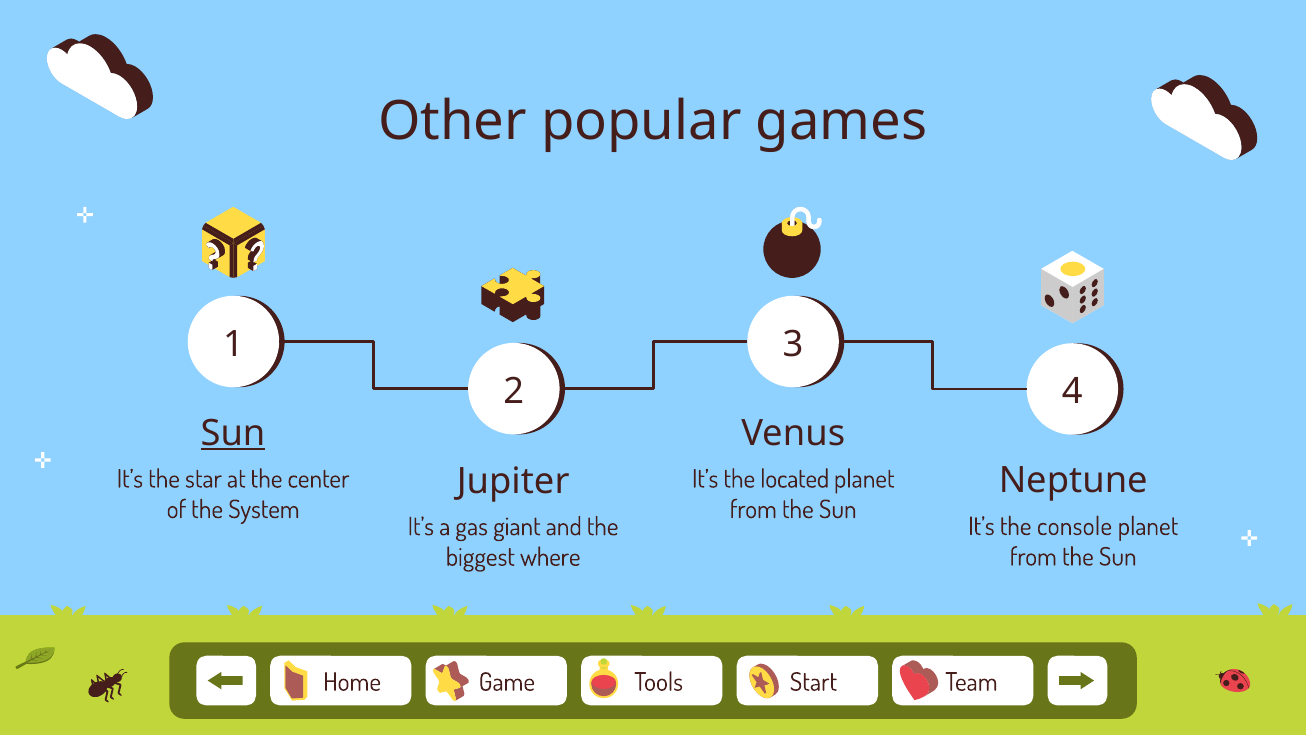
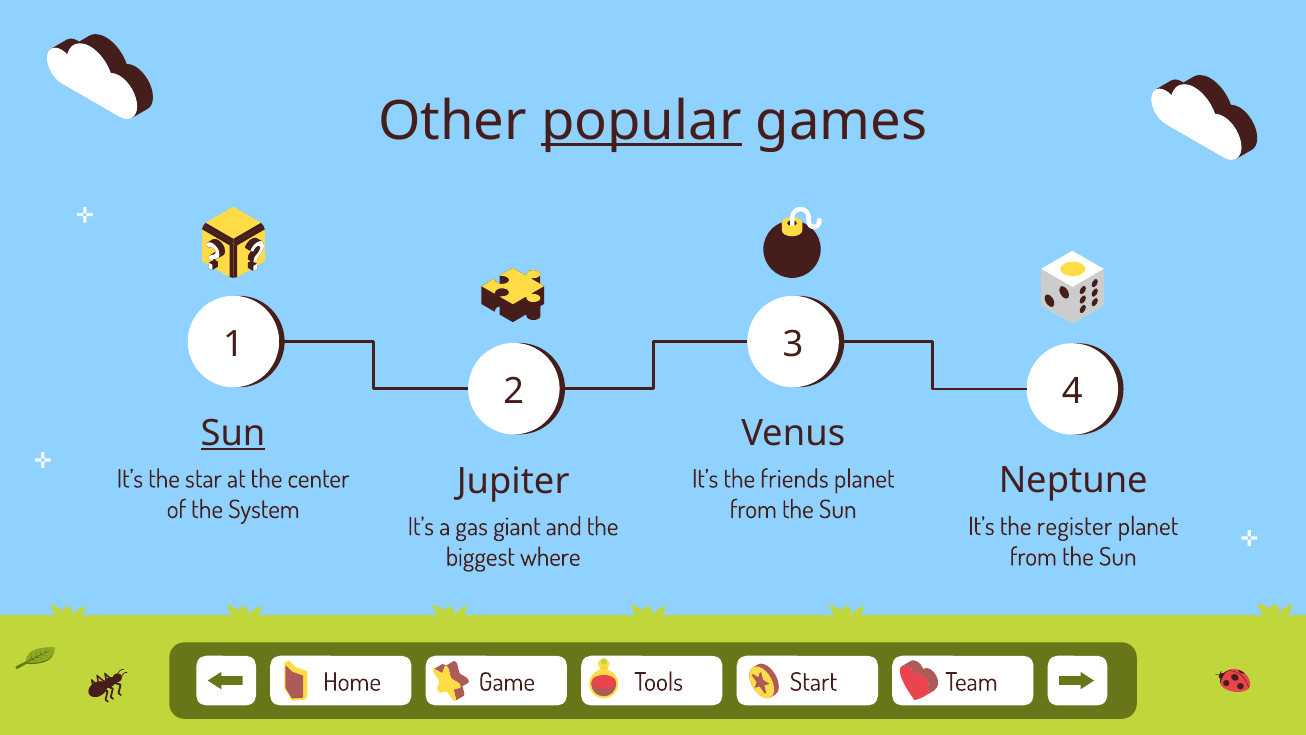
popular underline: none -> present
located: located -> friends
console: console -> register
